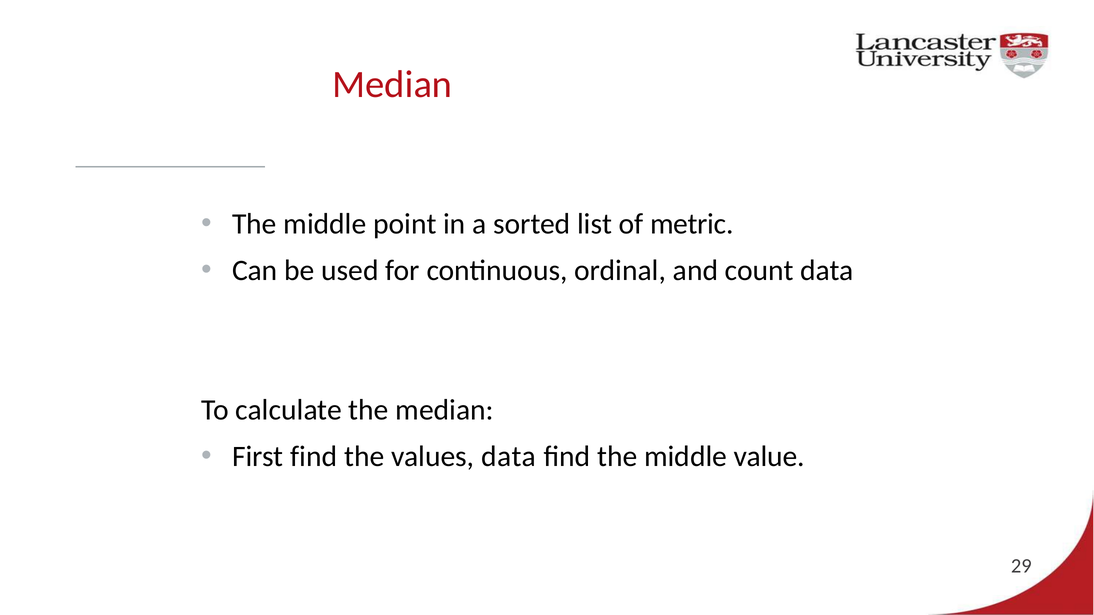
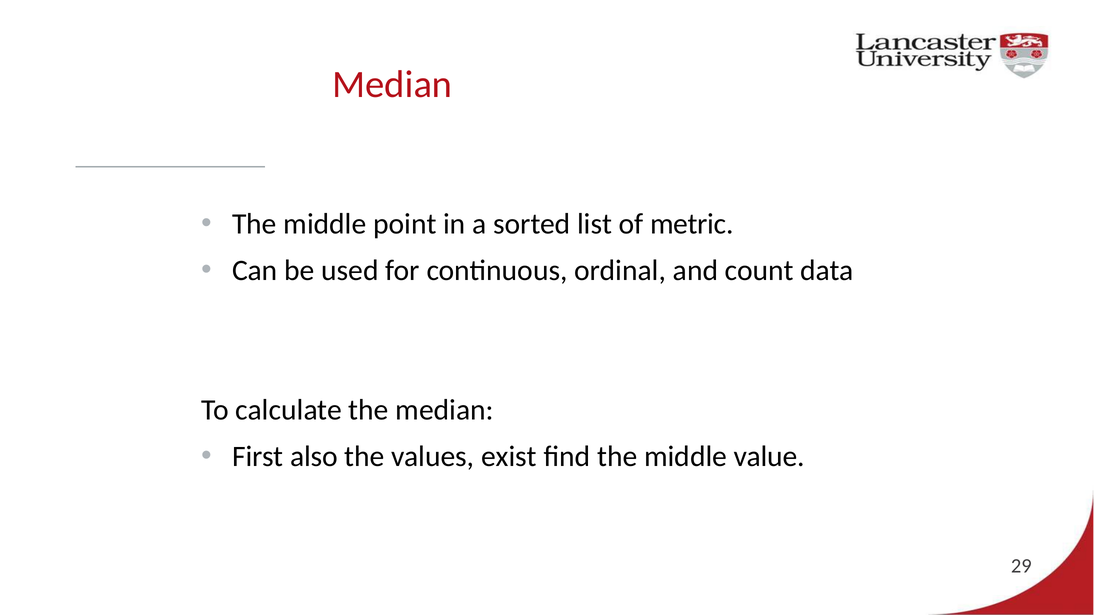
First find: find -> also
values data: data -> exist
